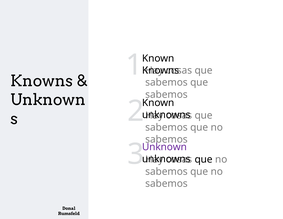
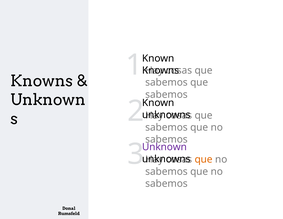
que at (204, 159) colour: black -> orange
